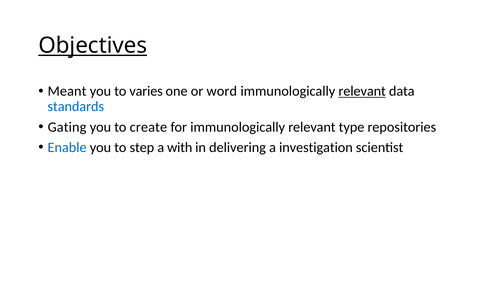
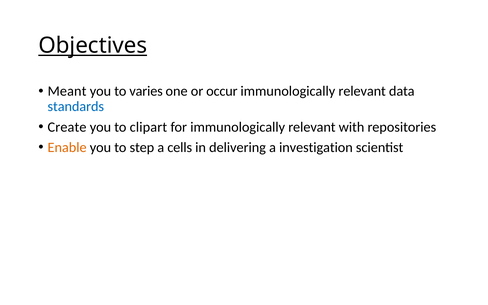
word: word -> occur
relevant at (362, 91) underline: present -> none
Gating: Gating -> Create
create: create -> clipart
type: type -> with
Enable colour: blue -> orange
with: with -> cells
